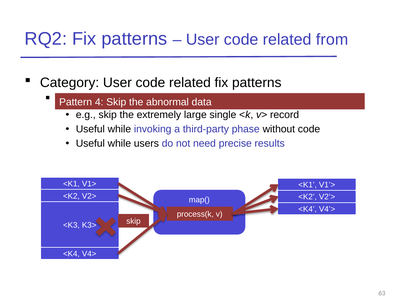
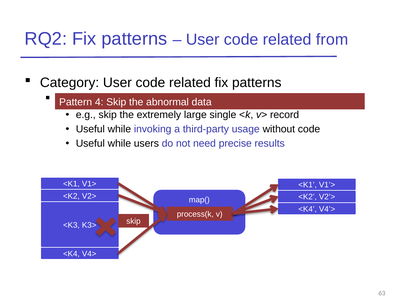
phase: phase -> usage
